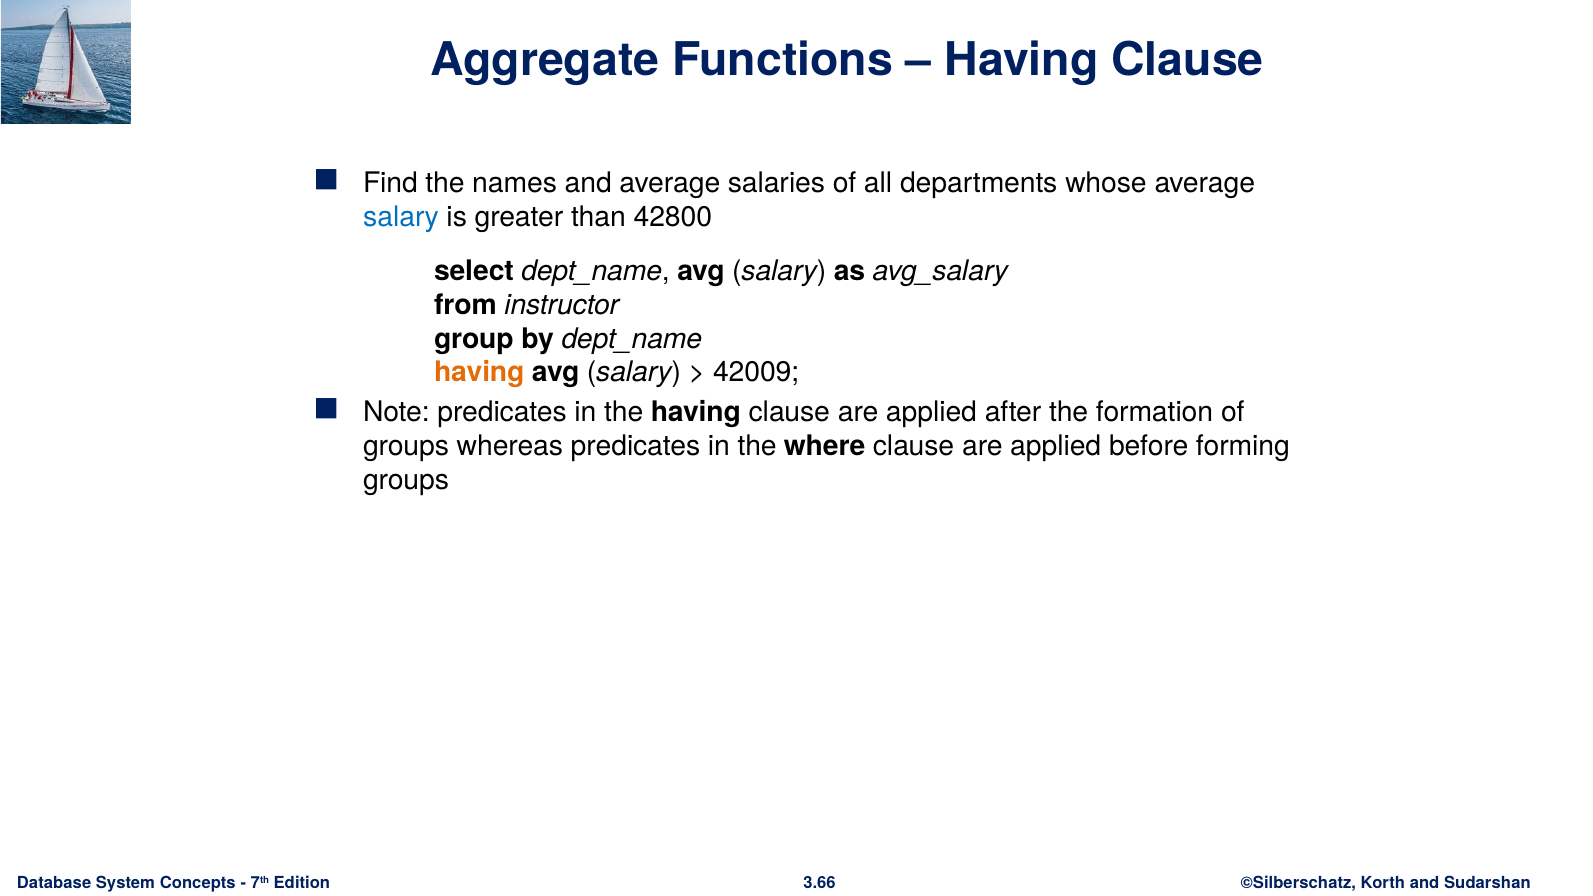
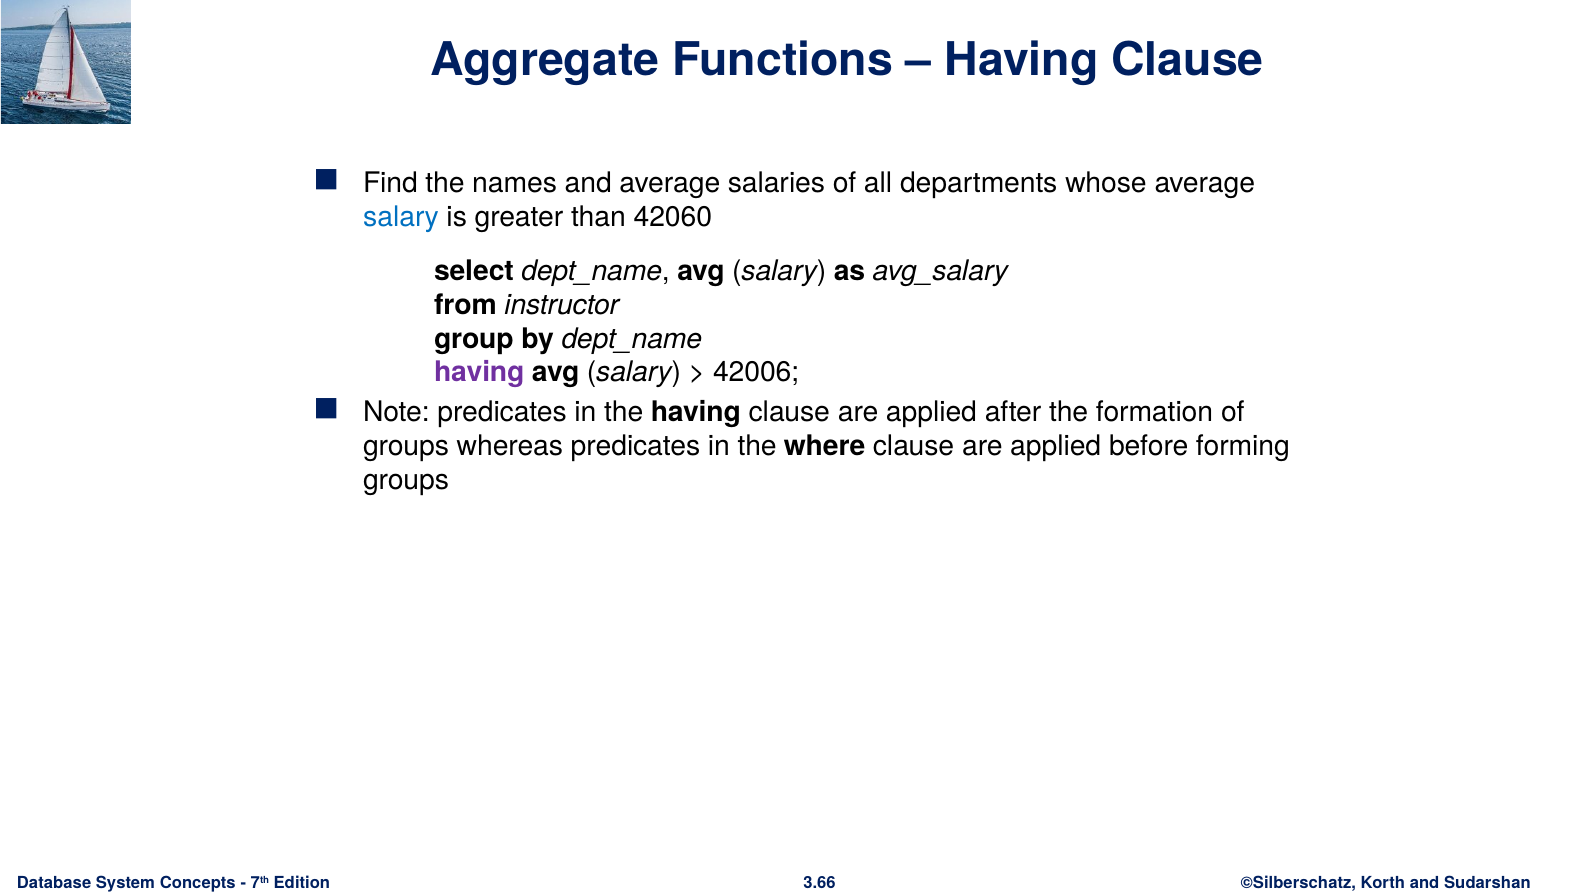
42800: 42800 -> 42060
having at (479, 373) colour: orange -> purple
42009: 42009 -> 42006
